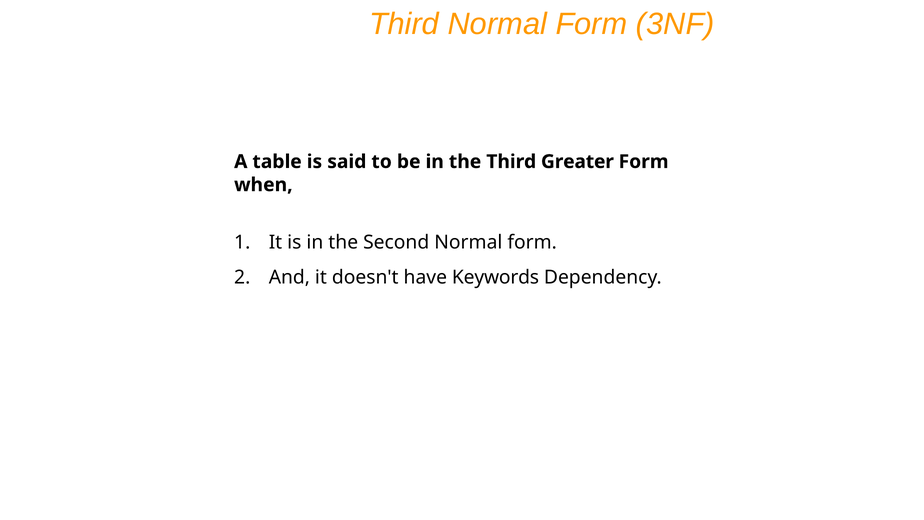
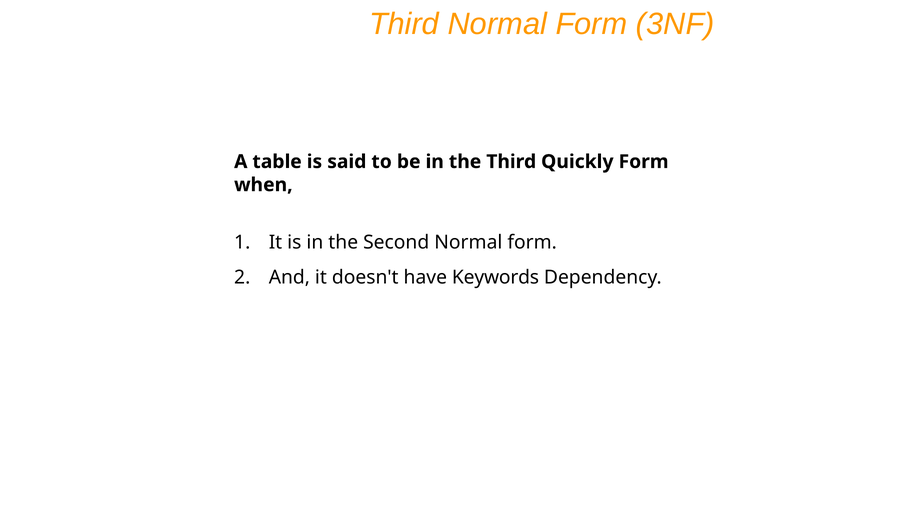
Greater: Greater -> Quickly
